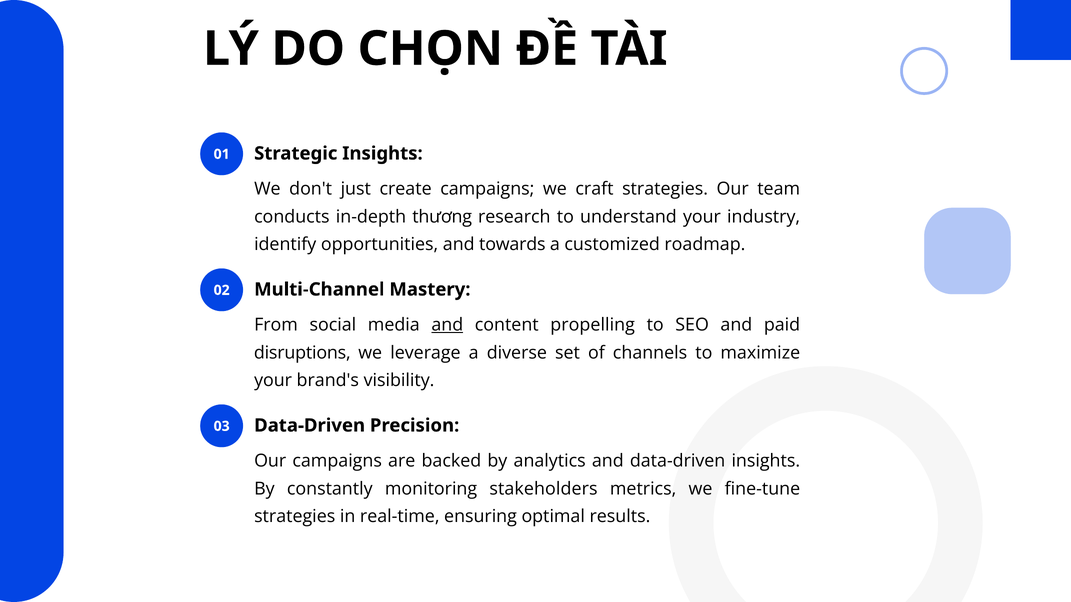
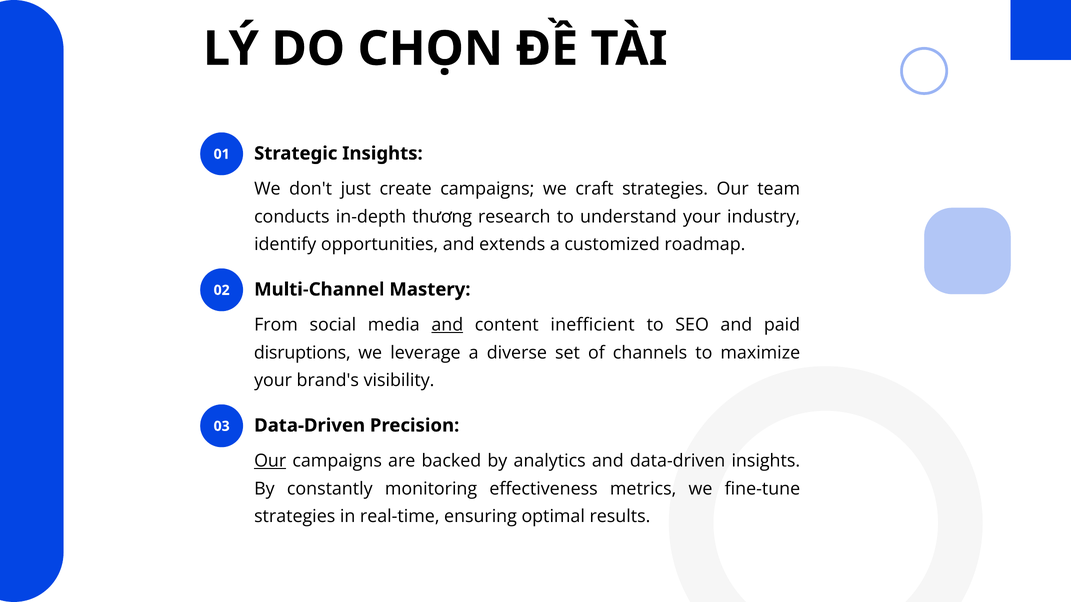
towards: towards -> extends
content propelling: propelling -> inefficient
Our at (270, 461) underline: none -> present
stakeholders: stakeholders -> effectiveness
